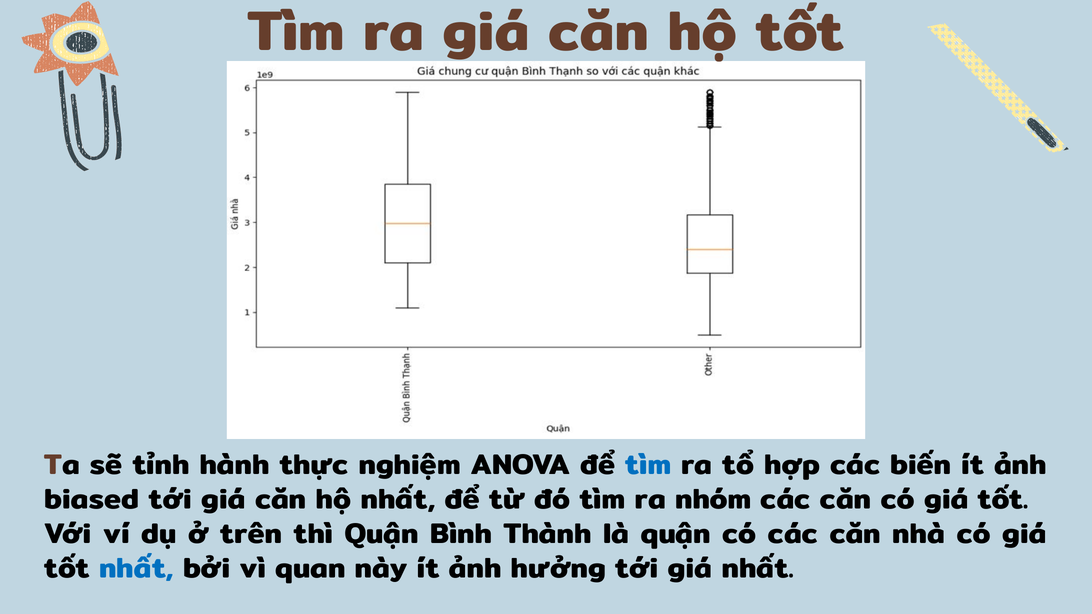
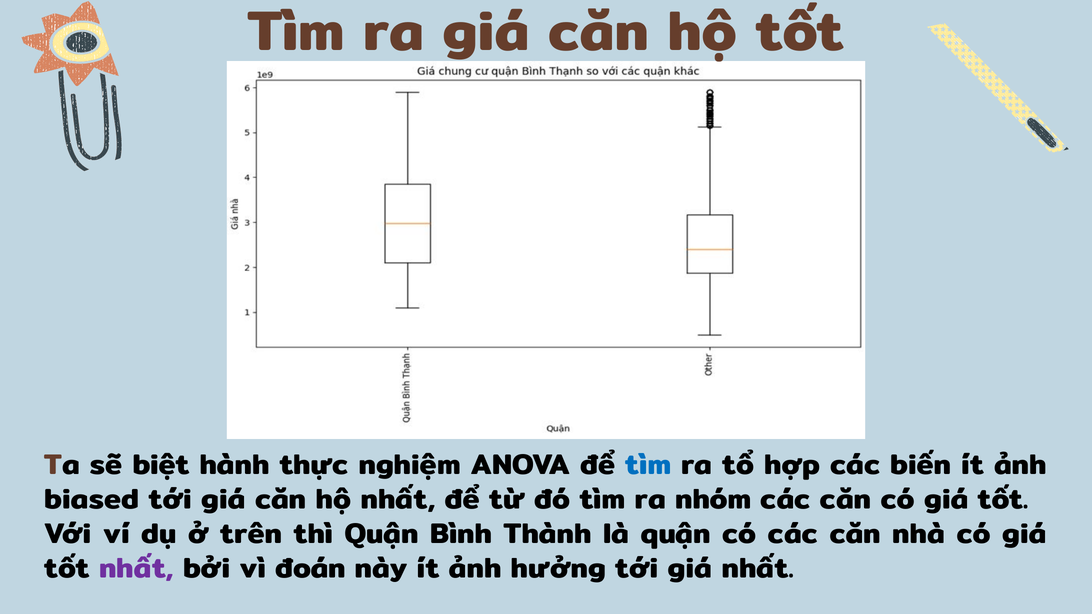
tỉnh: tỉnh -> biệt
nhất at (136, 568) colour: blue -> purple
quan: quan -> đoán
